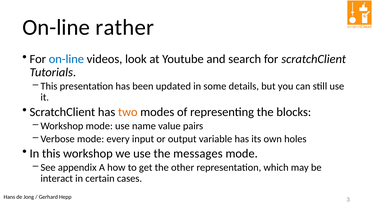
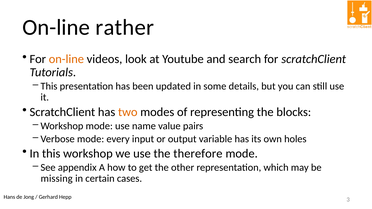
on-line at (66, 59) colour: blue -> orange
messages: messages -> therefore
interact: interact -> missing
